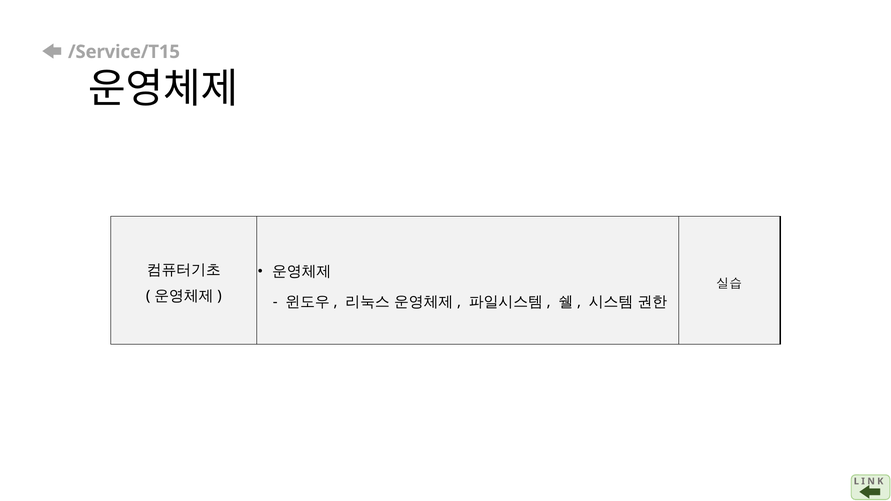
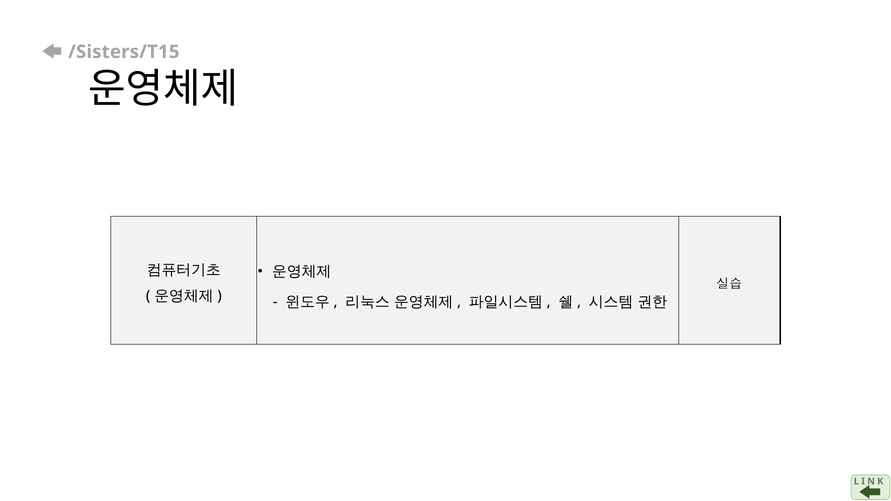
/Service/T15: /Service/T15 -> /Sisters/T15
